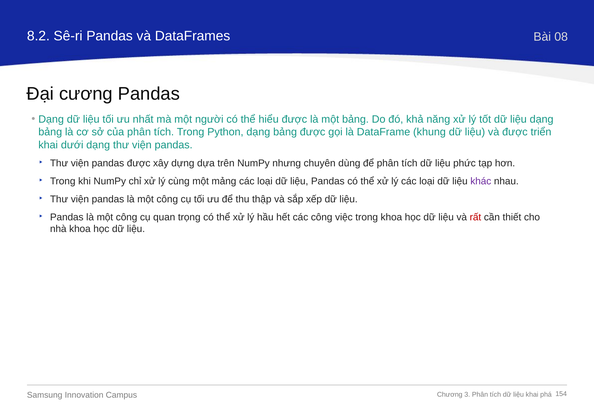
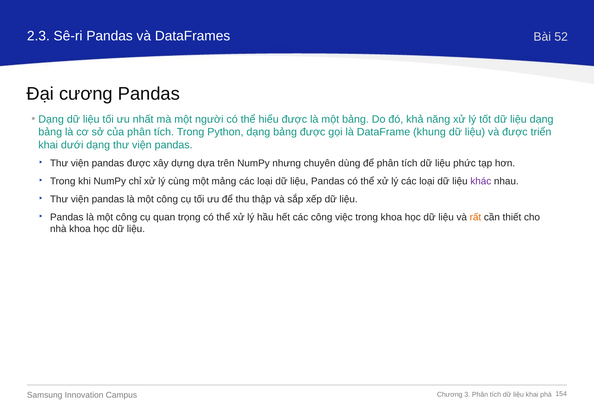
8.2: 8.2 -> 2.3
08: 08 -> 52
rất colour: red -> orange
